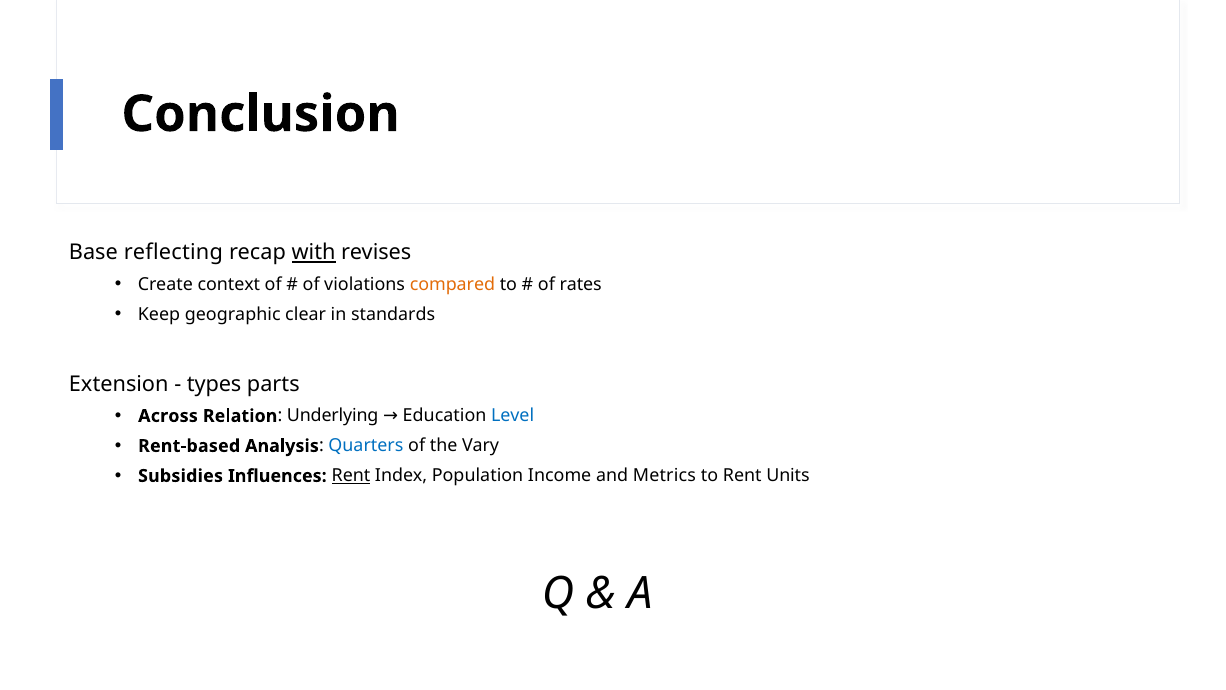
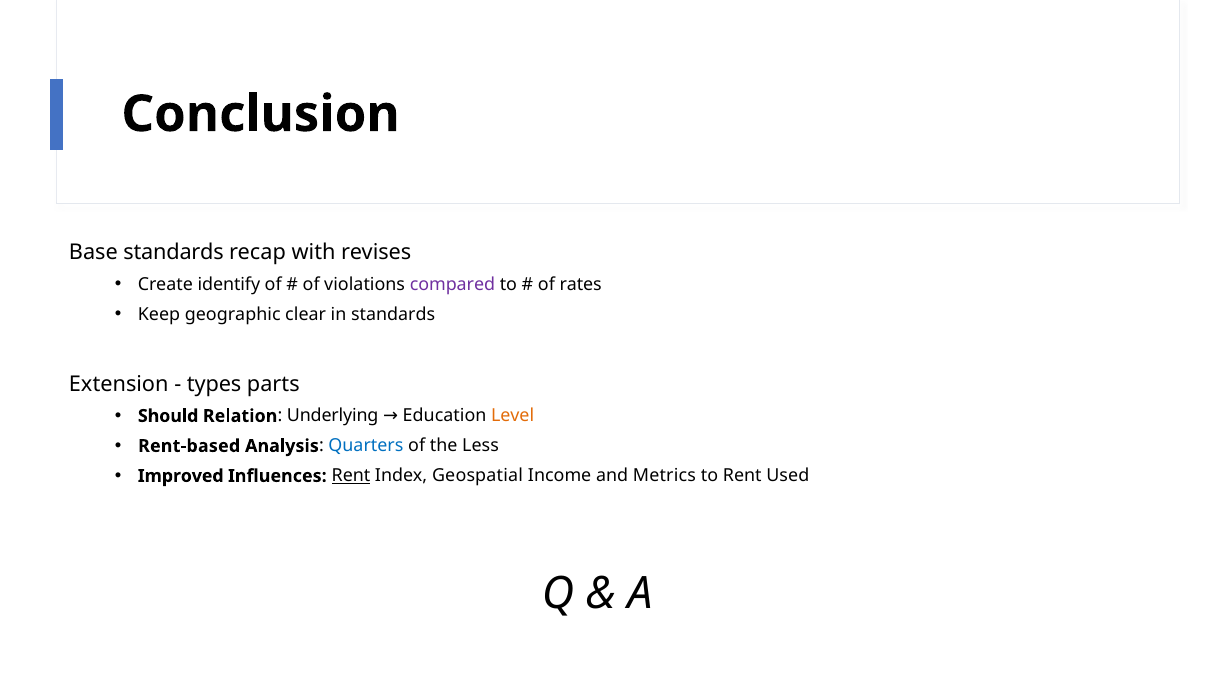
Base reflecting: reflecting -> standards
with underline: present -> none
context: context -> identify
compared colour: orange -> purple
Across: Across -> Should
Level colour: blue -> orange
Vary: Vary -> Less
Subsidies: Subsidies -> Improved
Population: Population -> Geospatial
Units: Units -> Used
